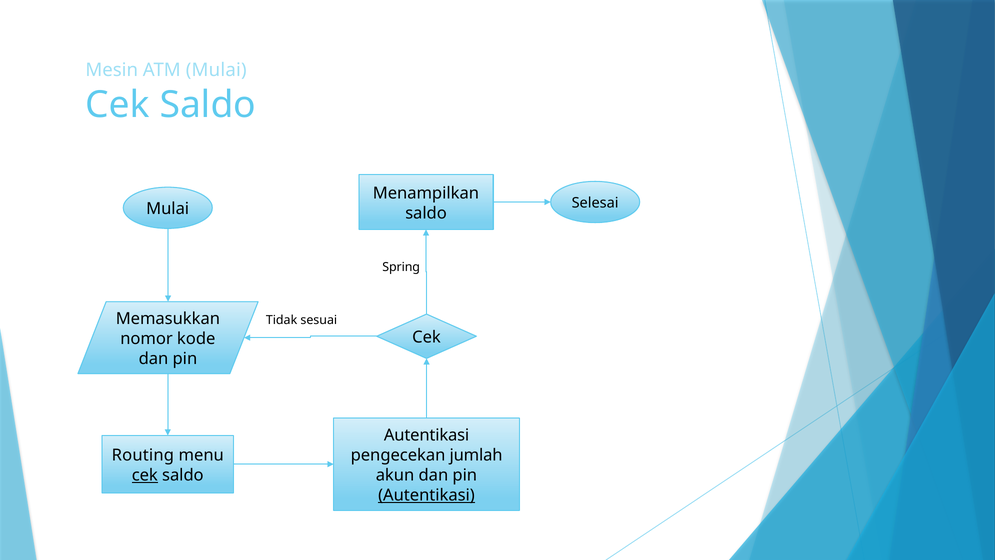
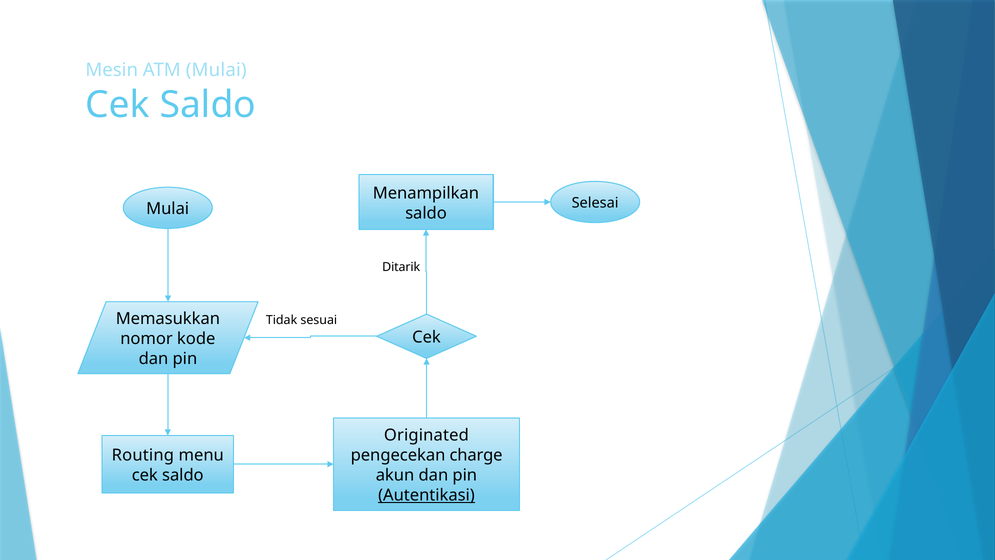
Spring: Spring -> Ditarik
Autentikasi at (427, 435): Autentikasi -> Originated
jumlah: jumlah -> charge
cek at (145, 475) underline: present -> none
